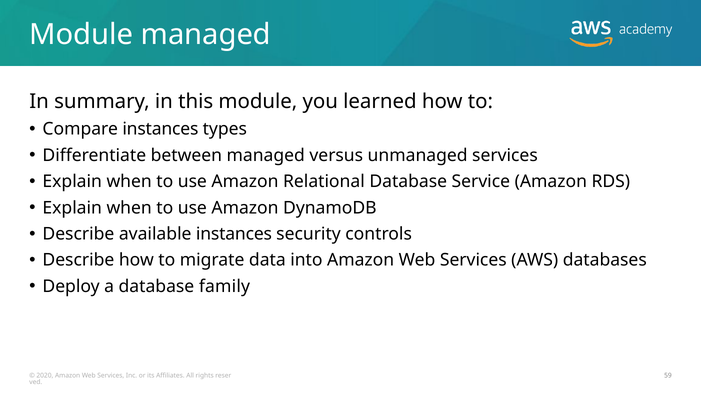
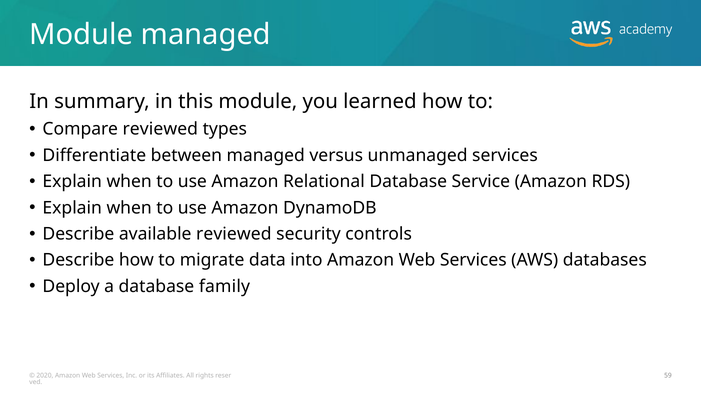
Compare instances: instances -> reviewed
available instances: instances -> reviewed
